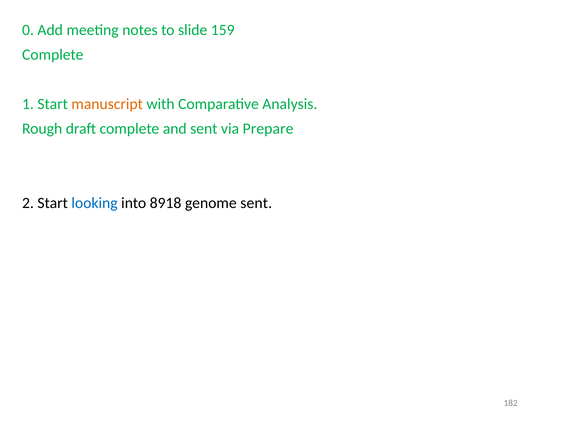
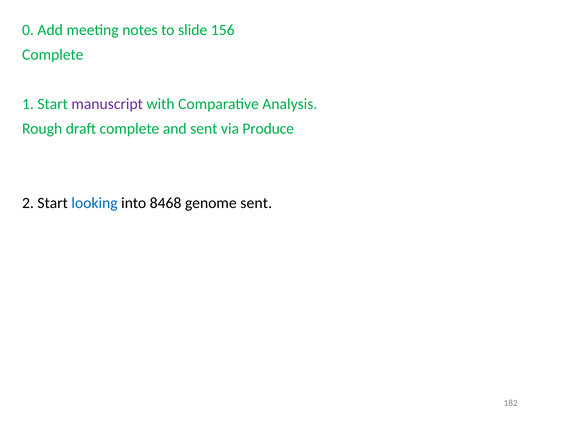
159: 159 -> 156
manuscript colour: orange -> purple
Prepare: Prepare -> Produce
8918: 8918 -> 8468
